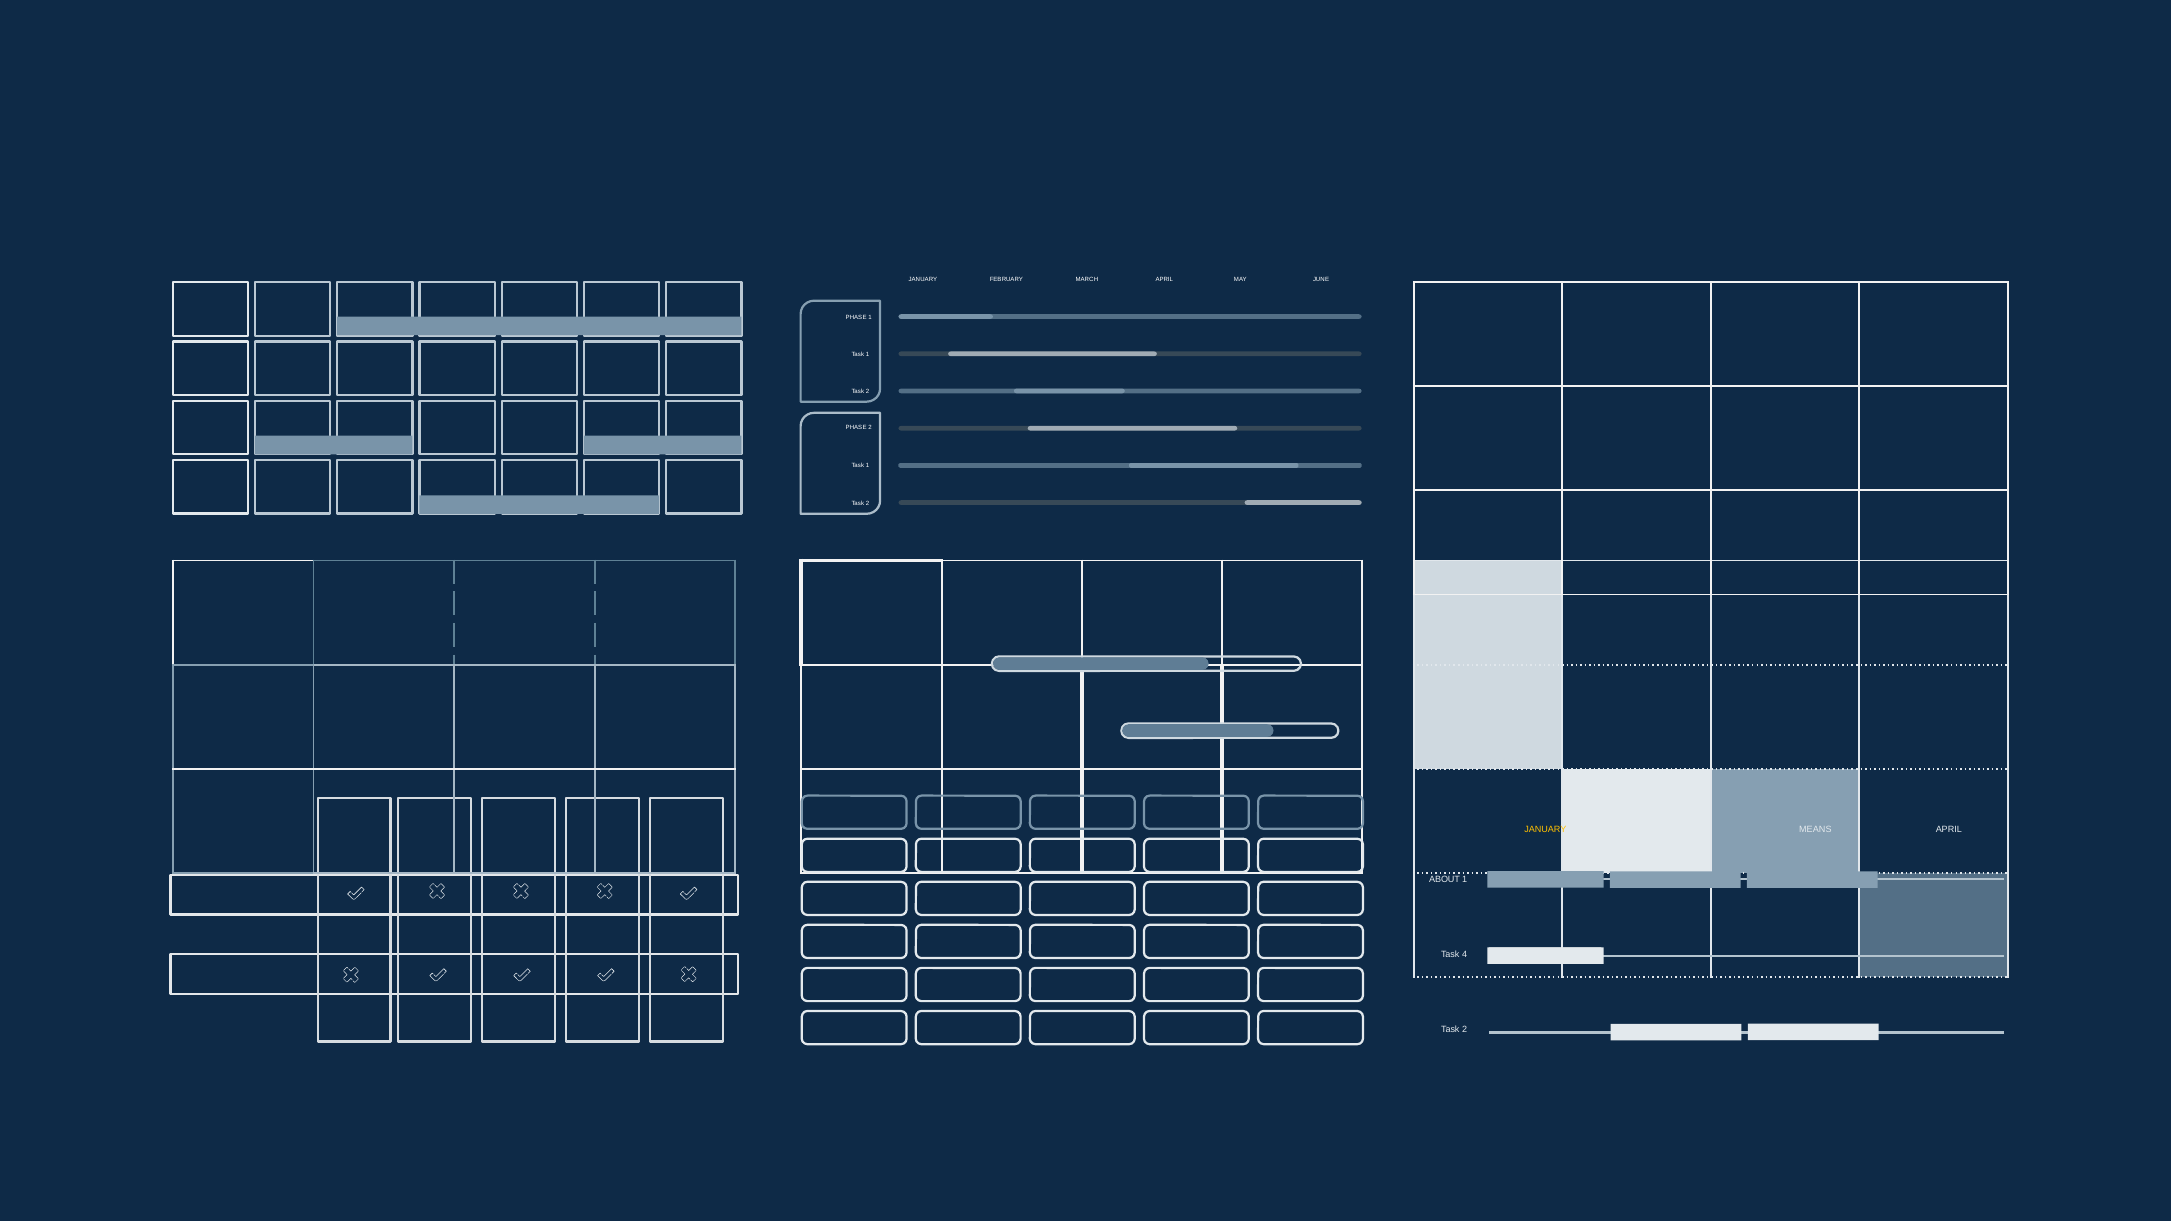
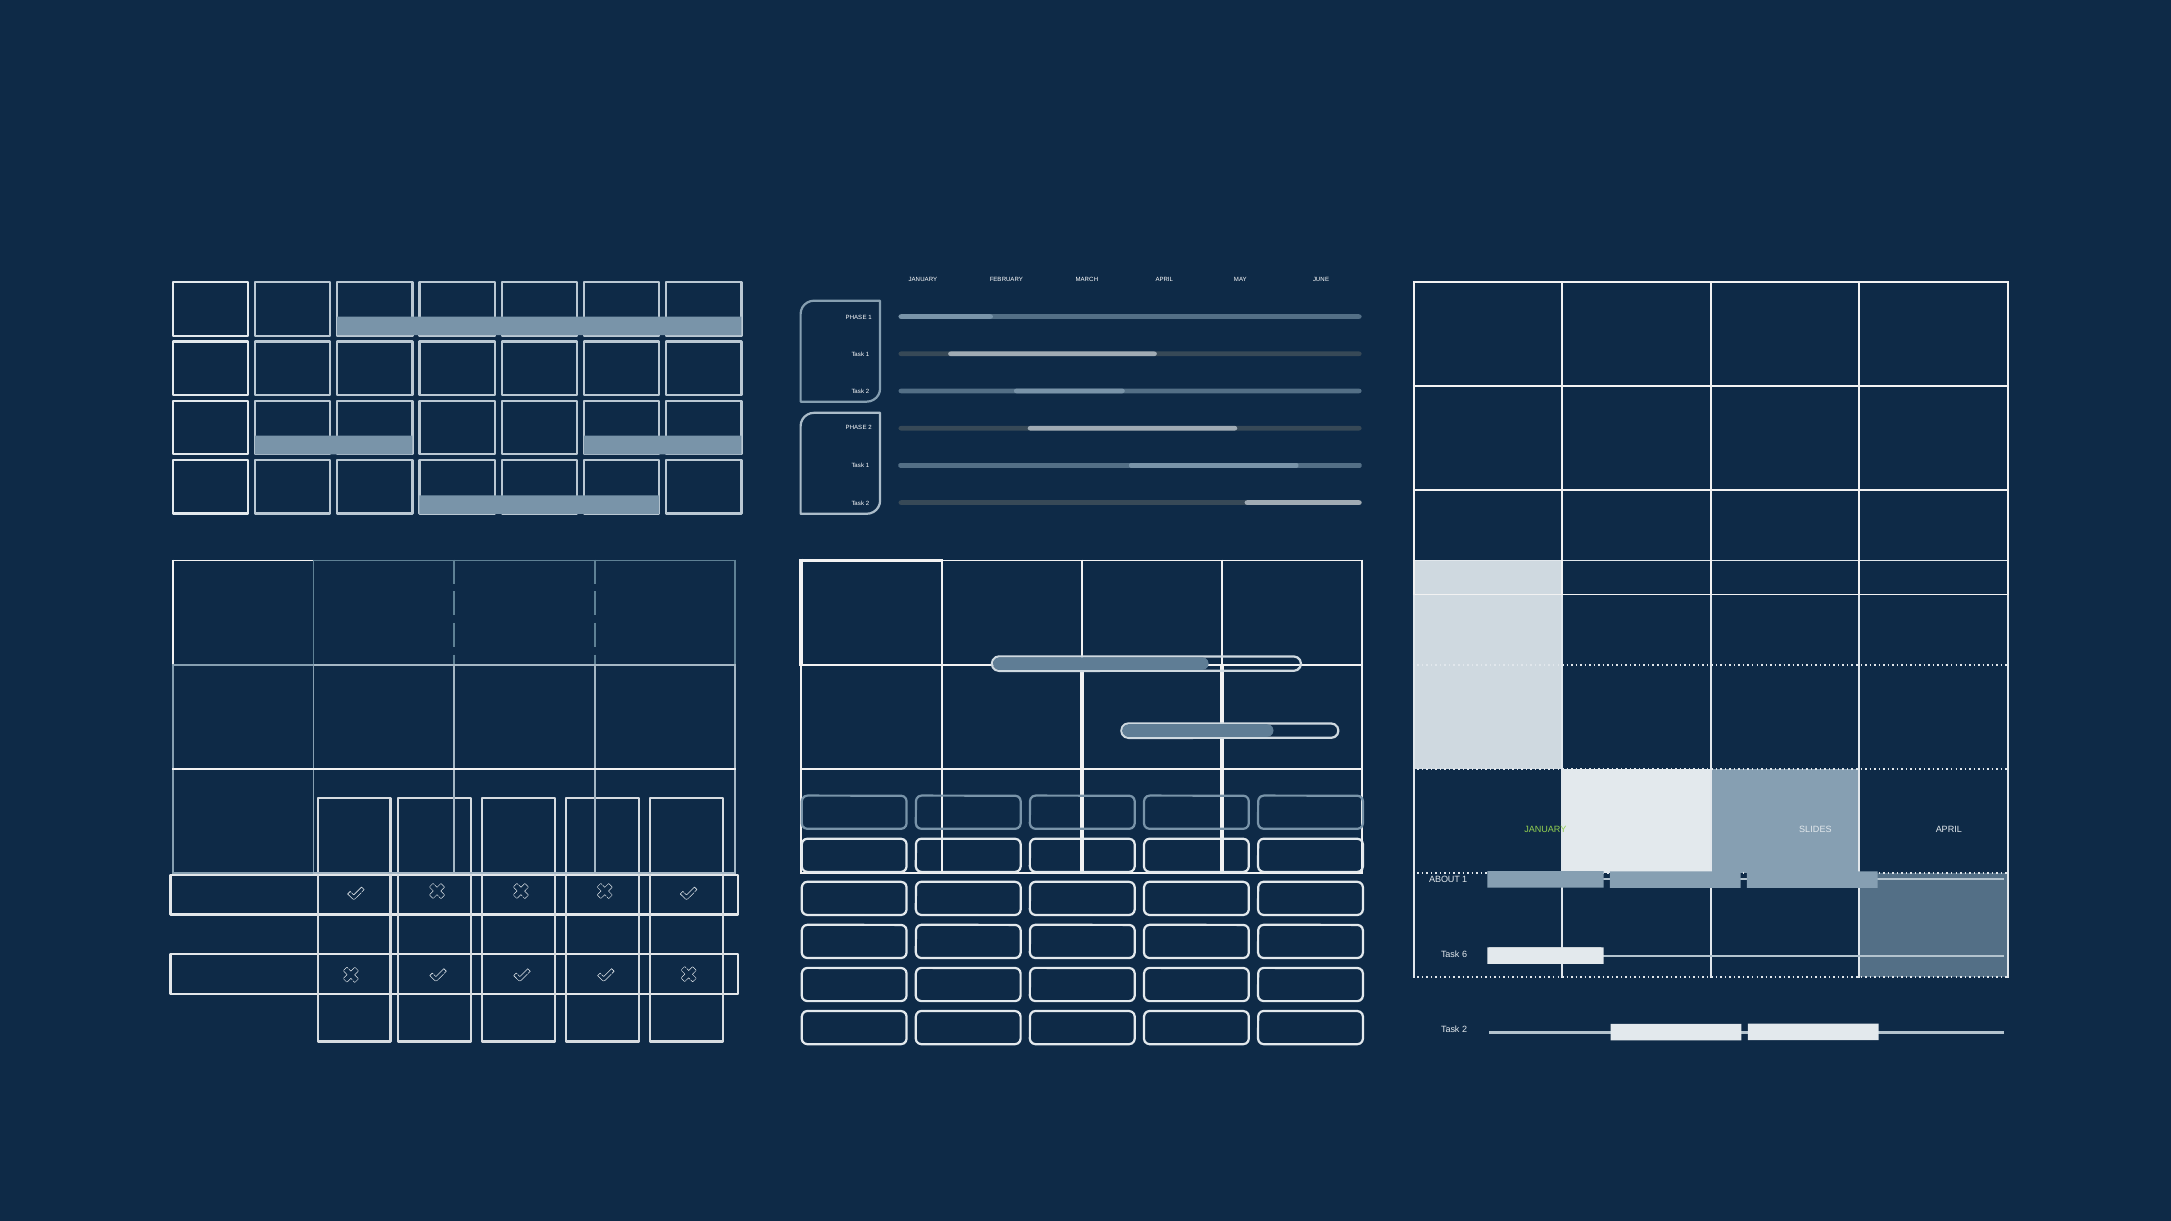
JANUARY at (1545, 830) colour: yellow -> light green
MEANS: MEANS -> SLIDES
4: 4 -> 6
